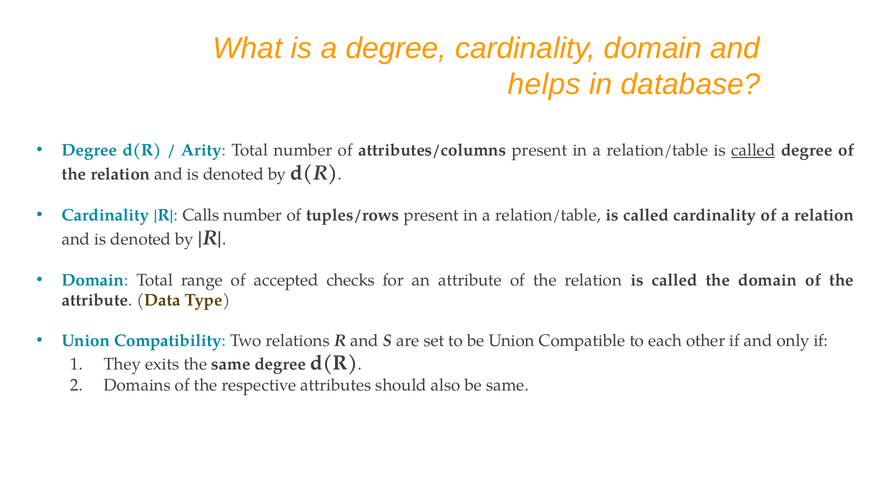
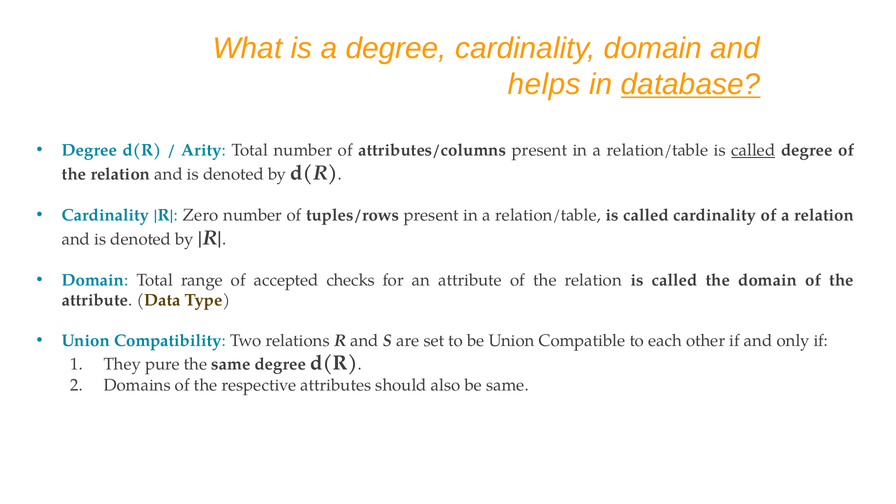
database underline: none -> present
Calls: Calls -> Zero
exits: exits -> pure
